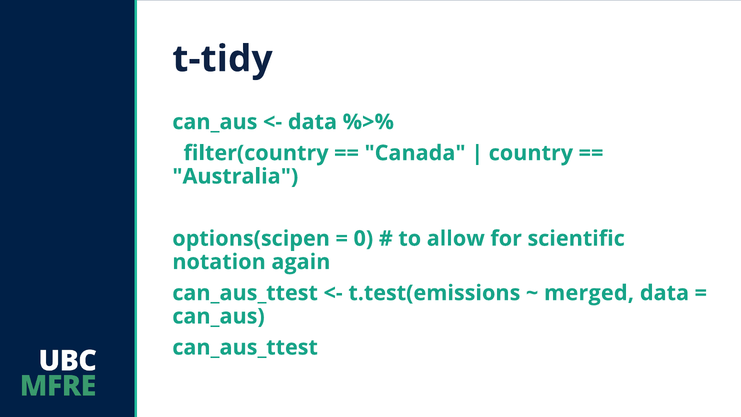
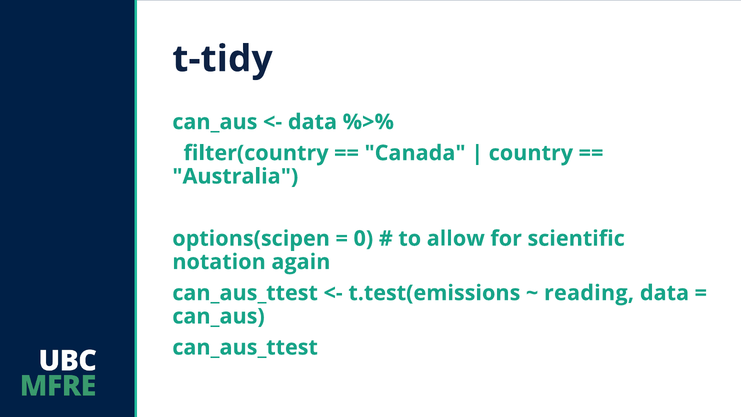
merged: merged -> reading
